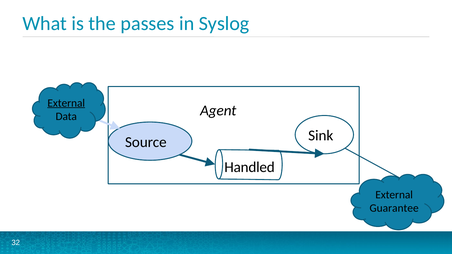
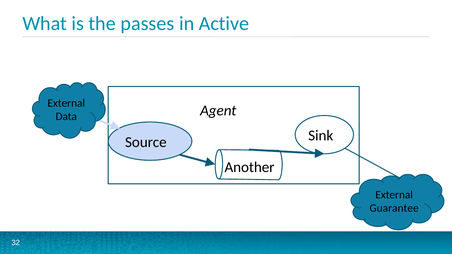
Syslog: Syslog -> Active
External at (66, 103) underline: present -> none
Handled: Handled -> Another
